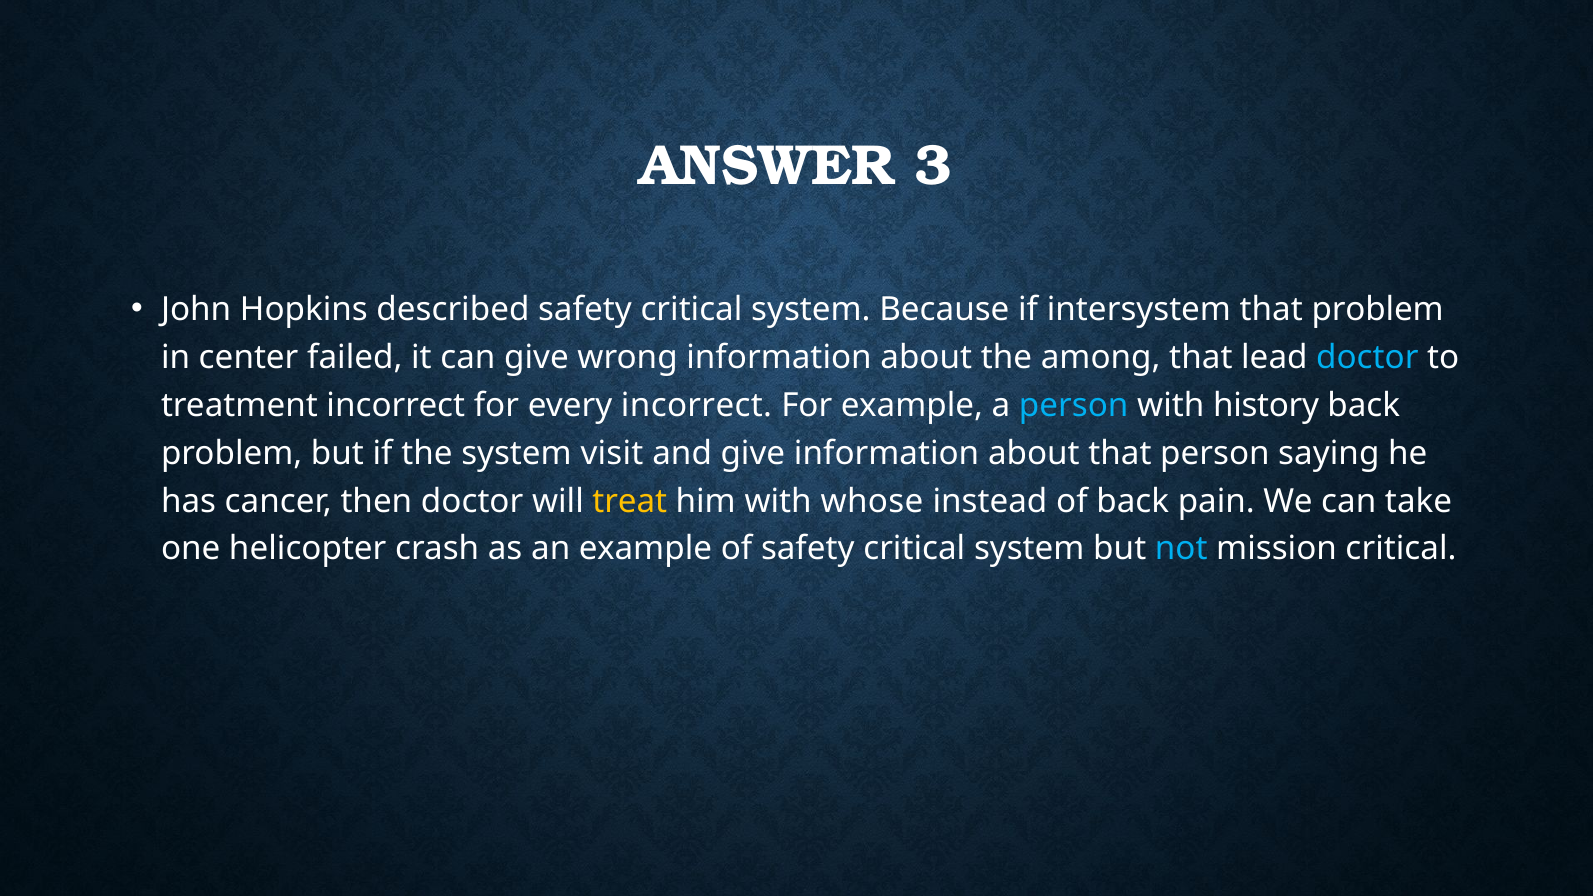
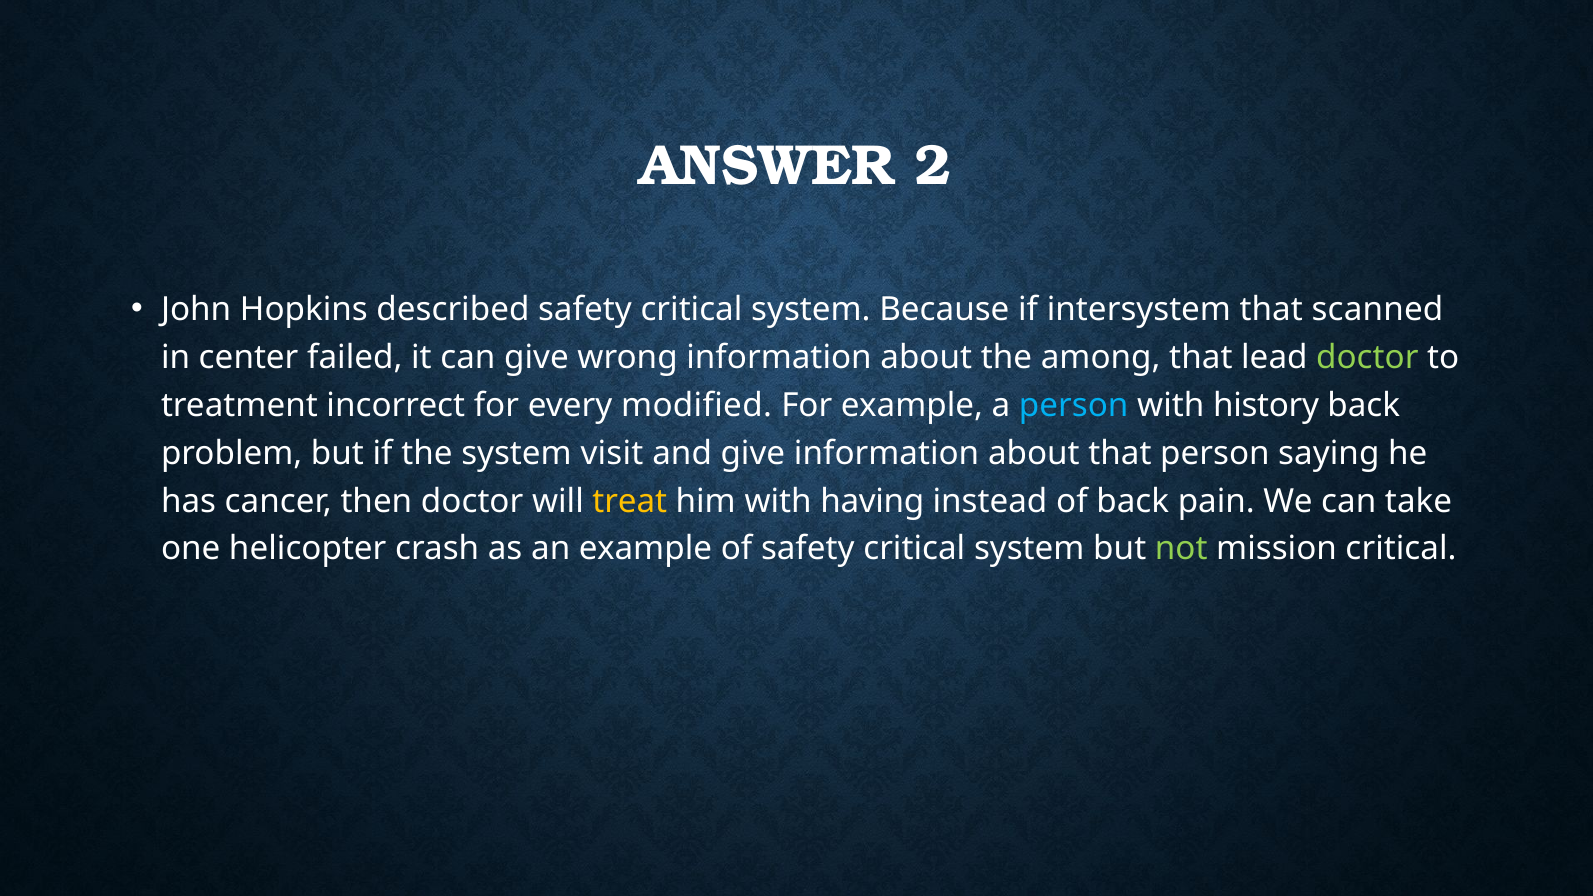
3: 3 -> 2
that problem: problem -> scanned
doctor at (1367, 358) colour: light blue -> light green
every incorrect: incorrect -> modified
whose: whose -> having
not colour: light blue -> light green
